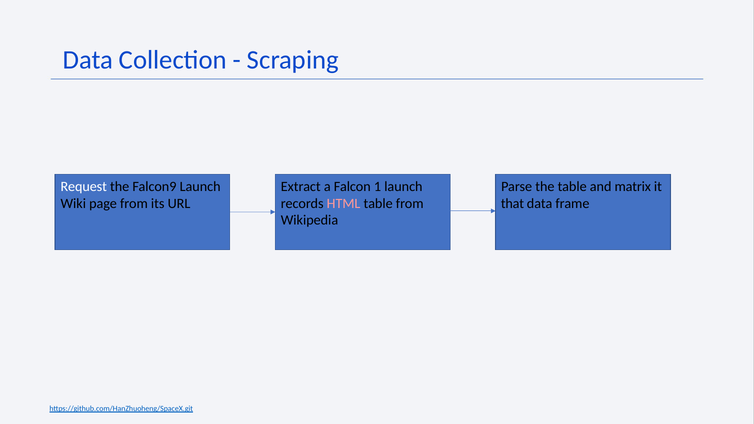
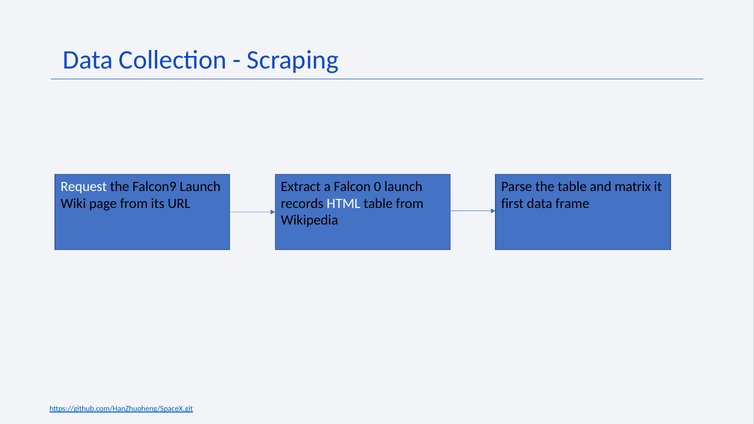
1: 1 -> 0
HTML colour: pink -> white
that: that -> first
